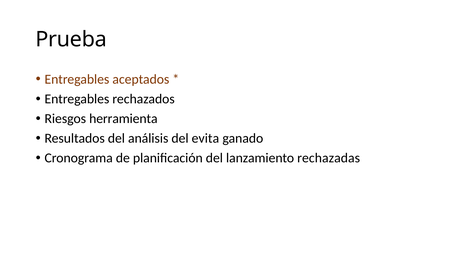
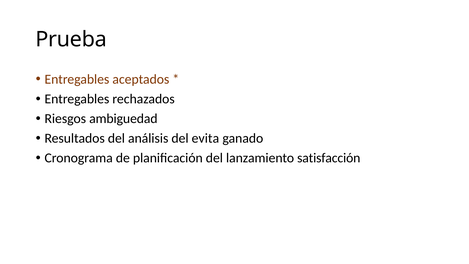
herramienta: herramienta -> ambiguedad
rechazadas: rechazadas -> satisfacción
